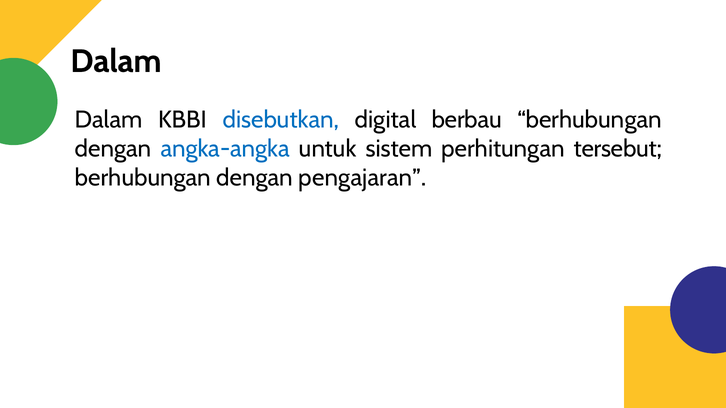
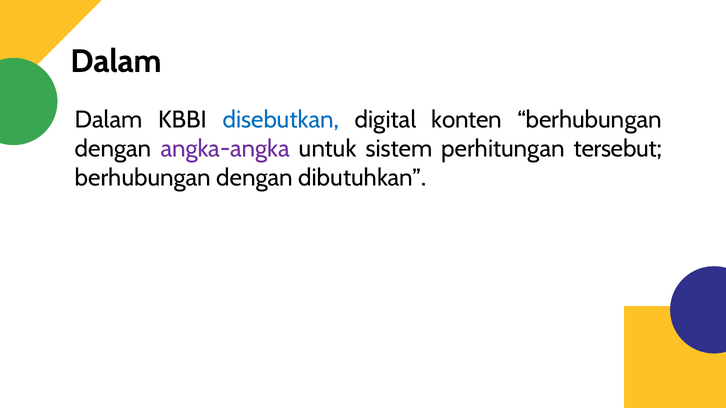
berbau: berbau -> konten
angka-angka colour: blue -> purple
pengajaran: pengajaran -> dibutuhkan
